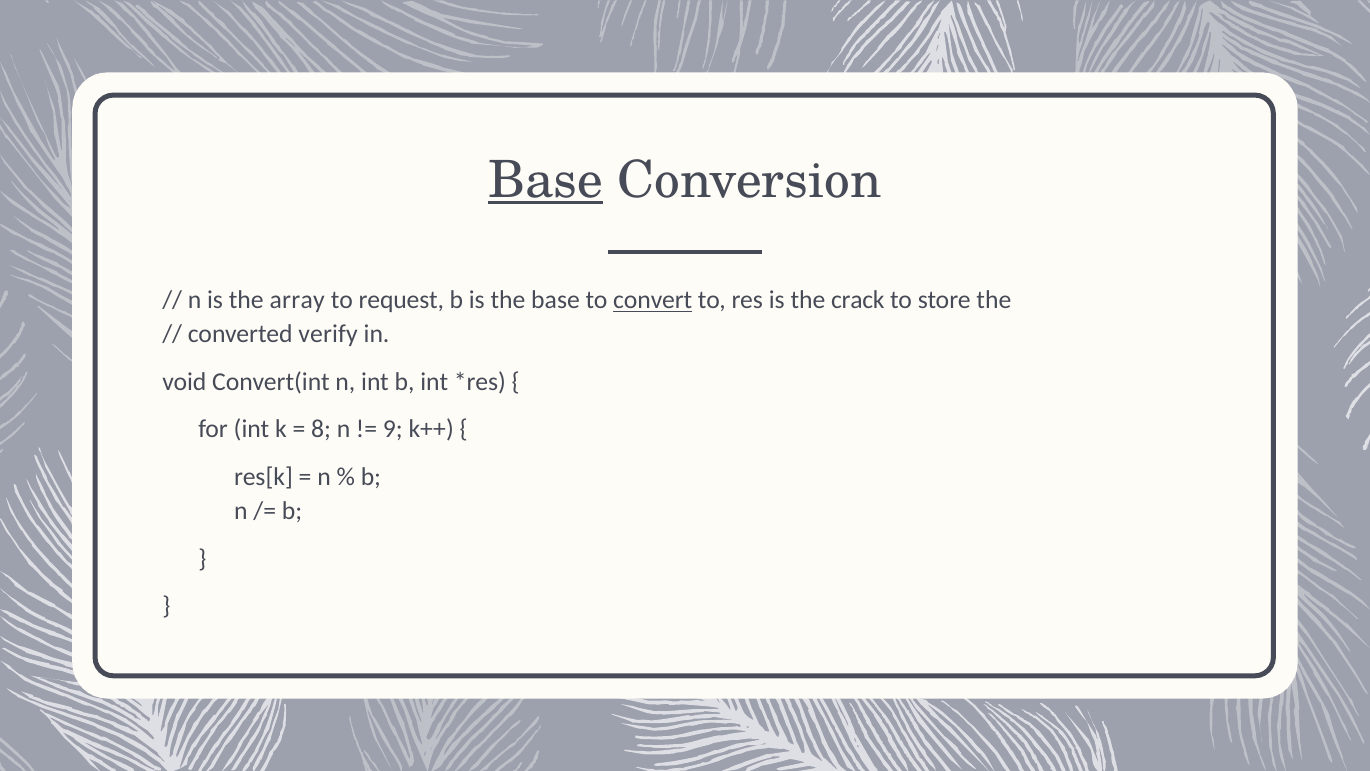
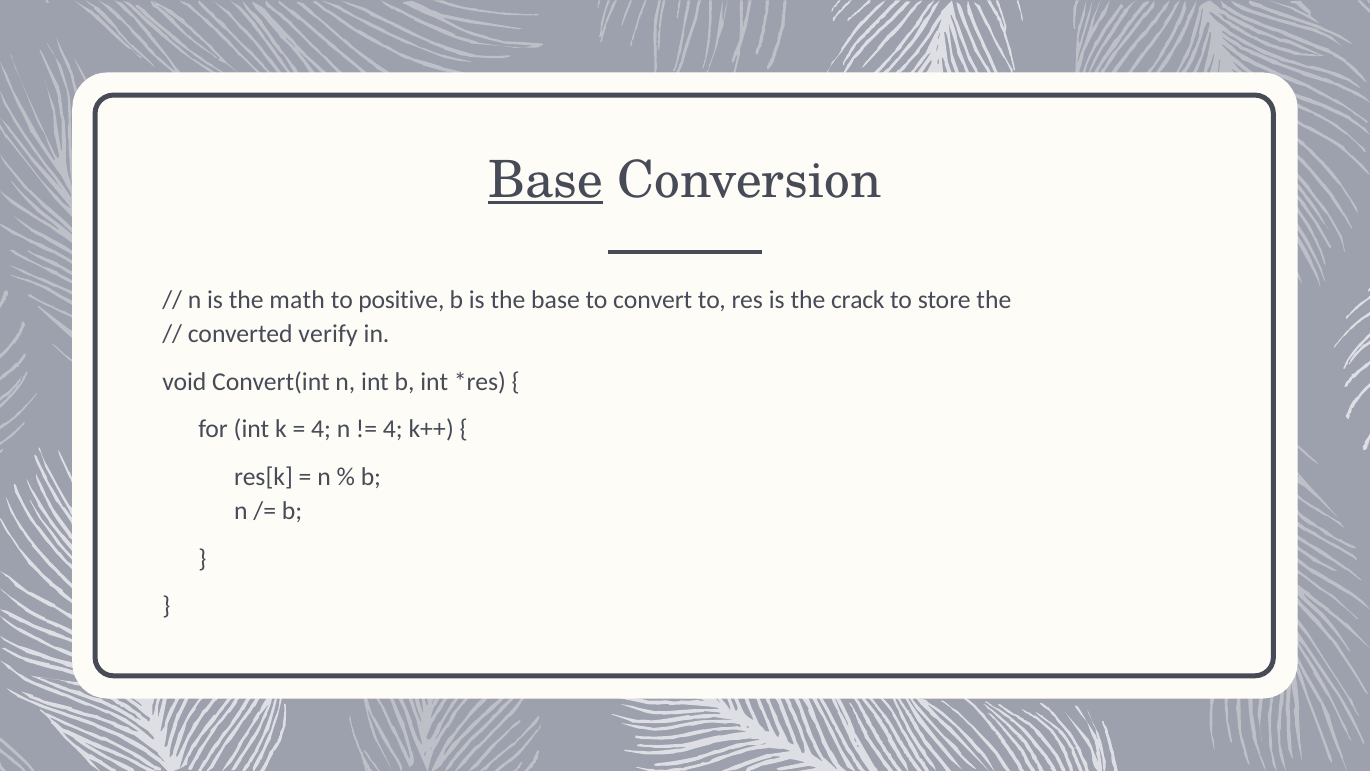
array: array -> math
request: request -> positive
convert underline: present -> none
8 at (321, 429): 8 -> 4
9 at (393, 429): 9 -> 4
